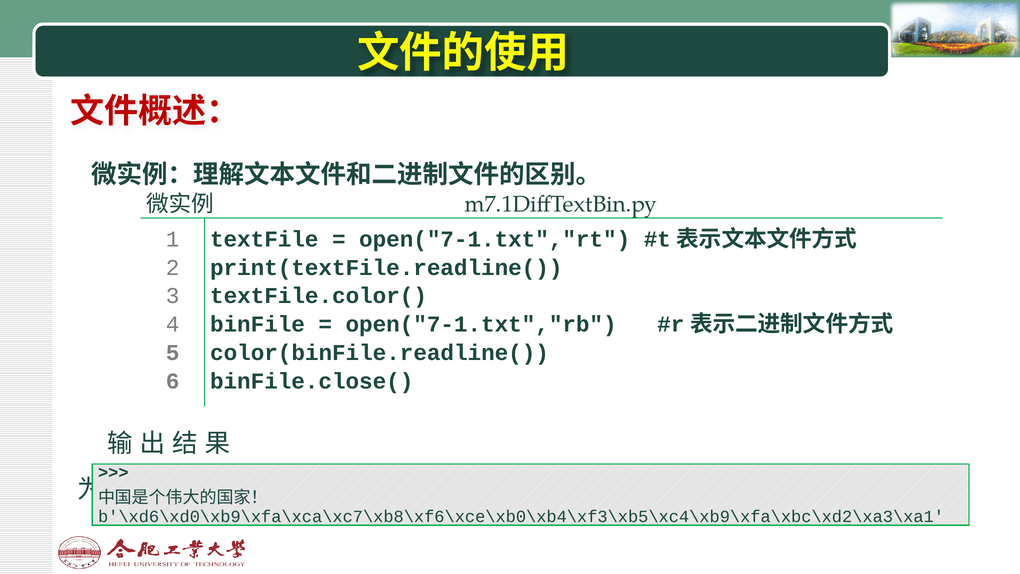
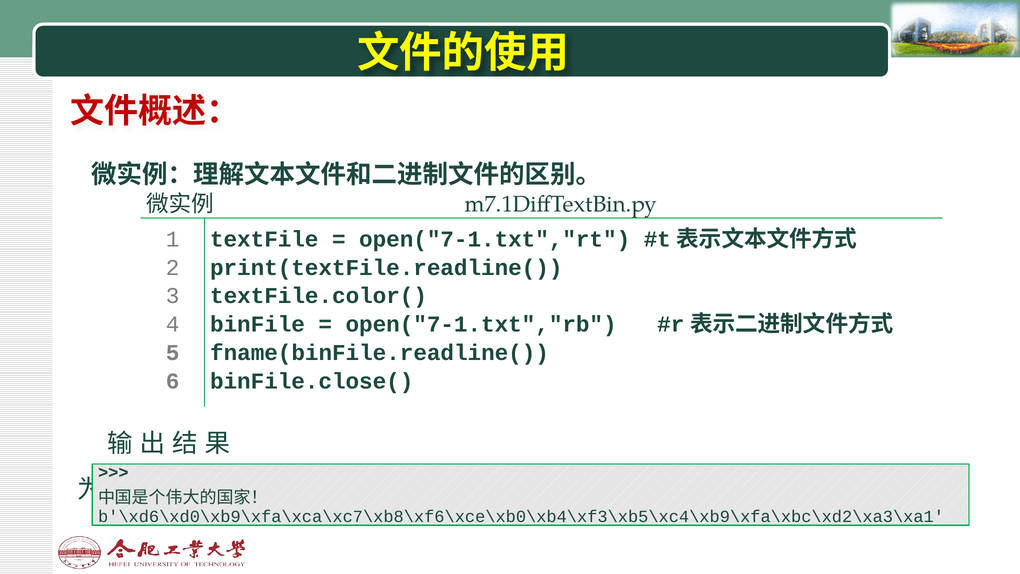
color(binFile.readline(: color(binFile.readline( -> fname(binFile.readline(
